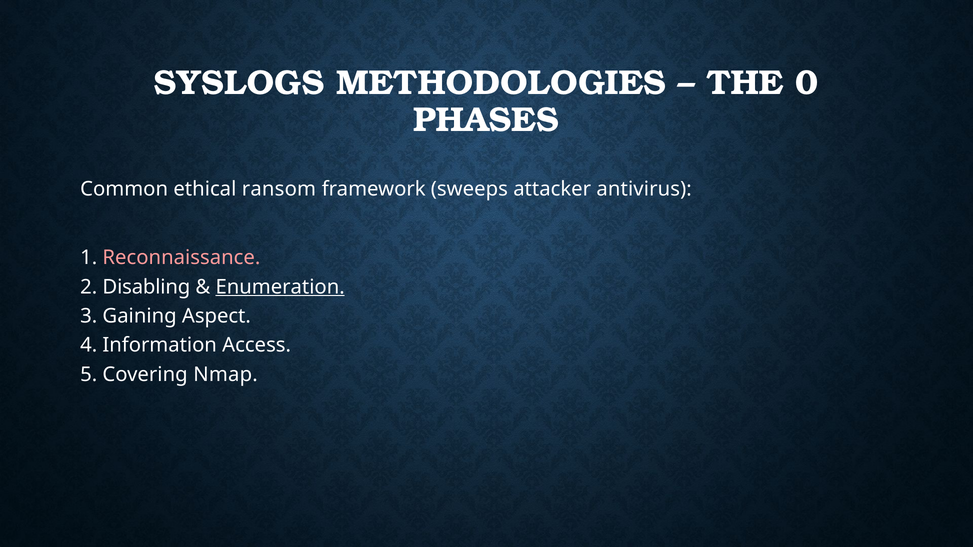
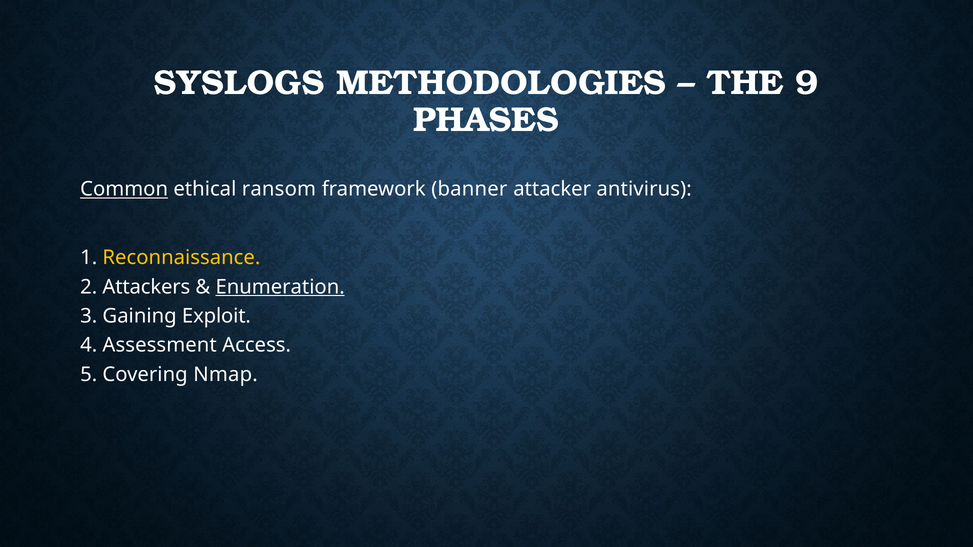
0: 0 -> 9
Common underline: none -> present
sweeps: sweeps -> banner
Reconnaissance colour: pink -> yellow
Disabling: Disabling -> Attackers
Aspect: Aspect -> Exploit
Information: Information -> Assessment
